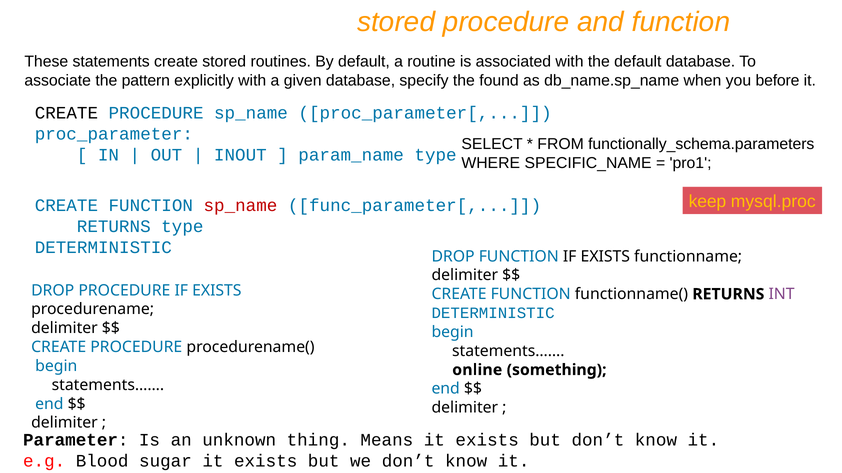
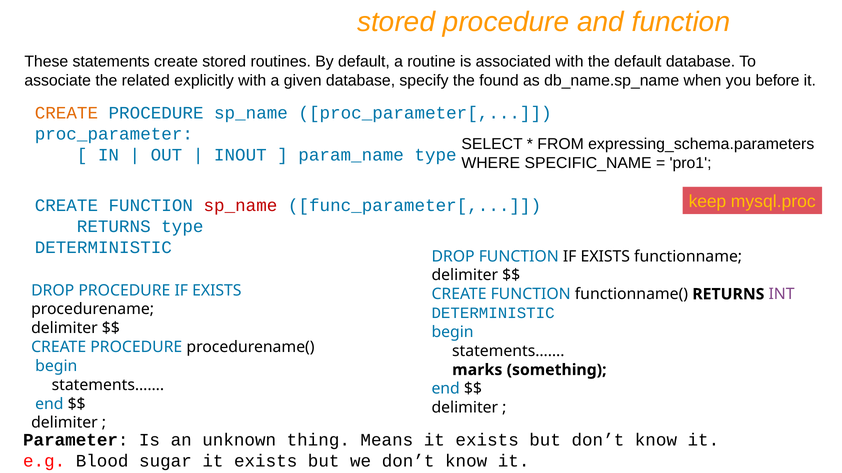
pattern: pattern -> related
CREATE at (66, 113) colour: black -> orange
functionally_schema.parameters: functionally_schema.parameters -> expressing_schema.parameters
online: online -> marks
